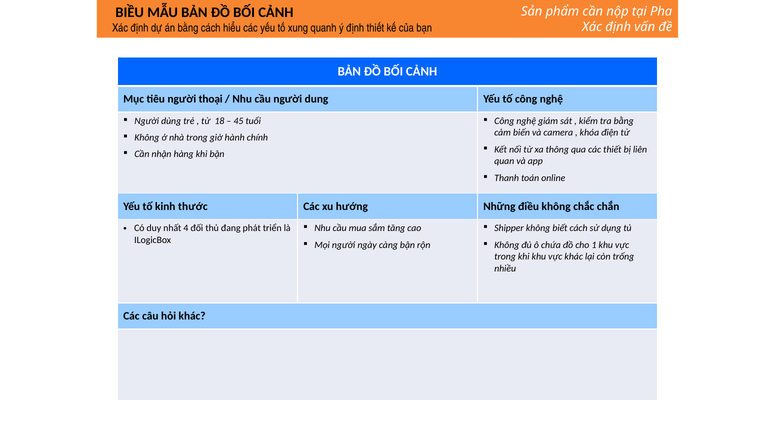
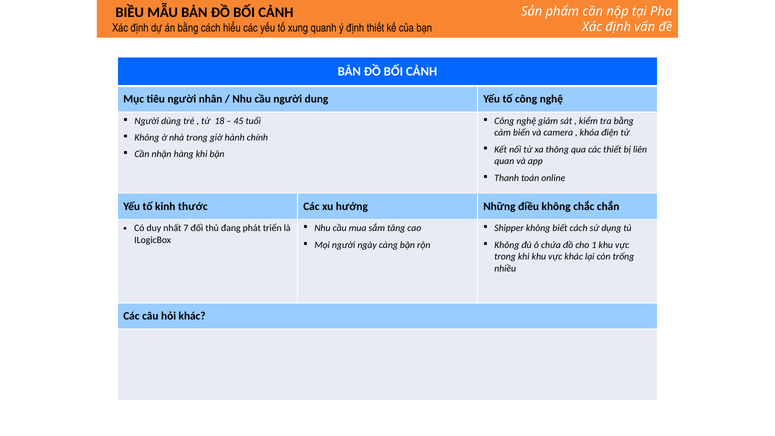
thoại: thoại -> nhân
4: 4 -> 7
